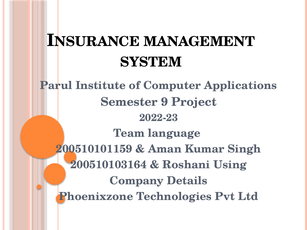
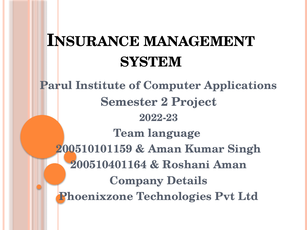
9: 9 -> 2
200510103164: 200510103164 -> 200510401164
Roshani Using: Using -> Aman
